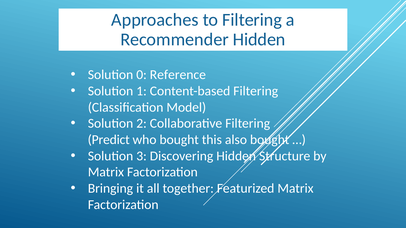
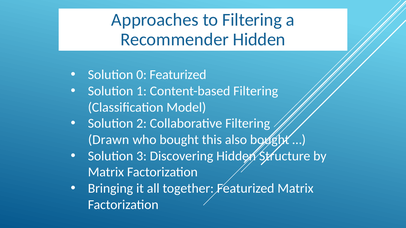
0 Reference: Reference -> Featurized
Predict: Predict -> Drawn
